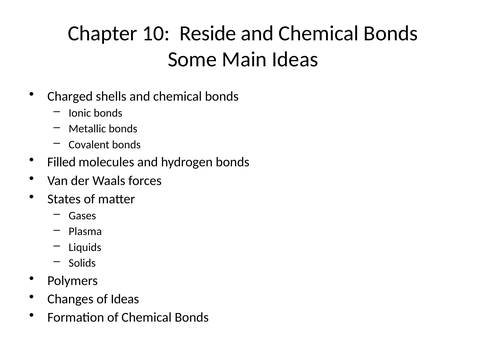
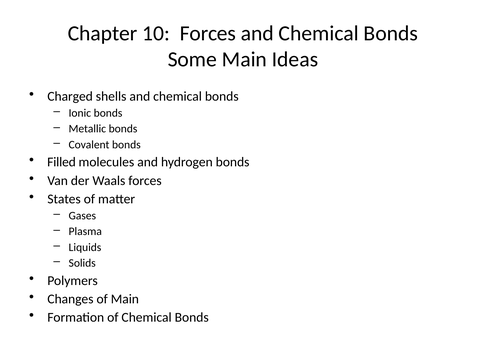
10 Reside: Reside -> Forces
of Ideas: Ideas -> Main
